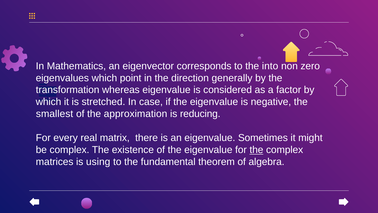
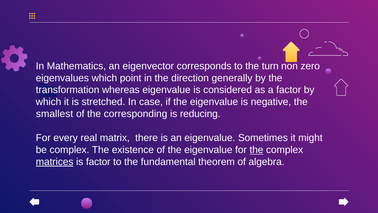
into: into -> turn
approximation: approximation -> corresponding
matrices underline: none -> present
is using: using -> factor
